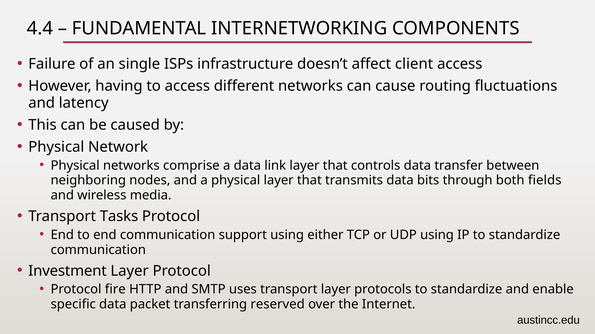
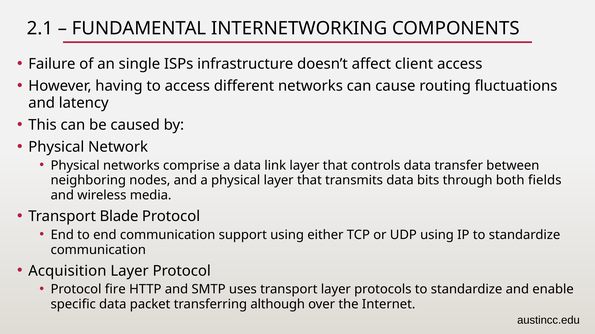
4.4: 4.4 -> 2.1
Tasks: Tasks -> Blade
Investment: Investment -> Acquisition
reserved: reserved -> although
